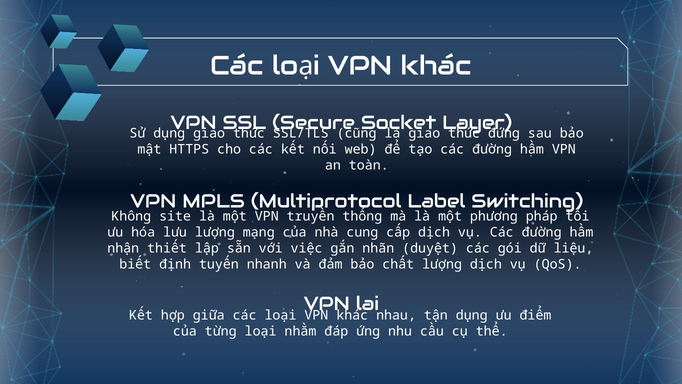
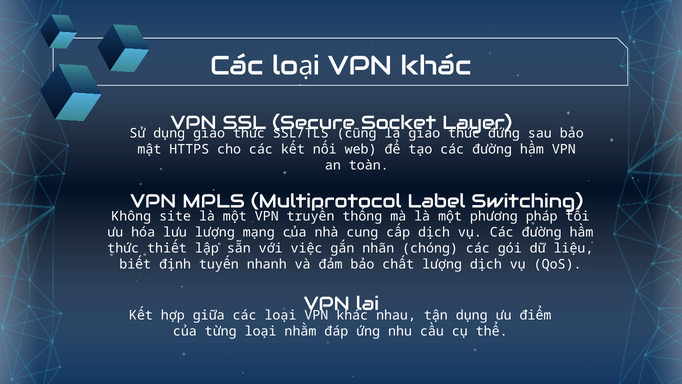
nhận at (123, 248): nhận -> thức
duyệt: duyệt -> chóng
